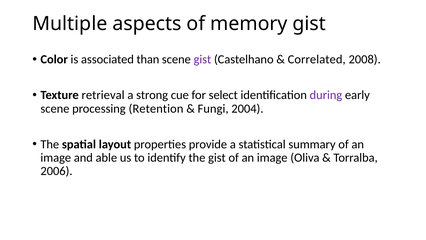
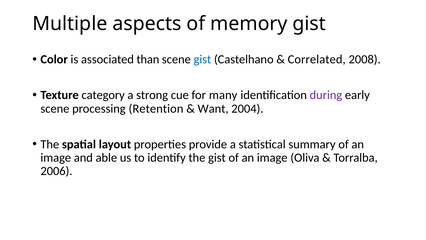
gist at (202, 59) colour: purple -> blue
retrieval: retrieval -> category
select: select -> many
Fungi: Fungi -> Want
